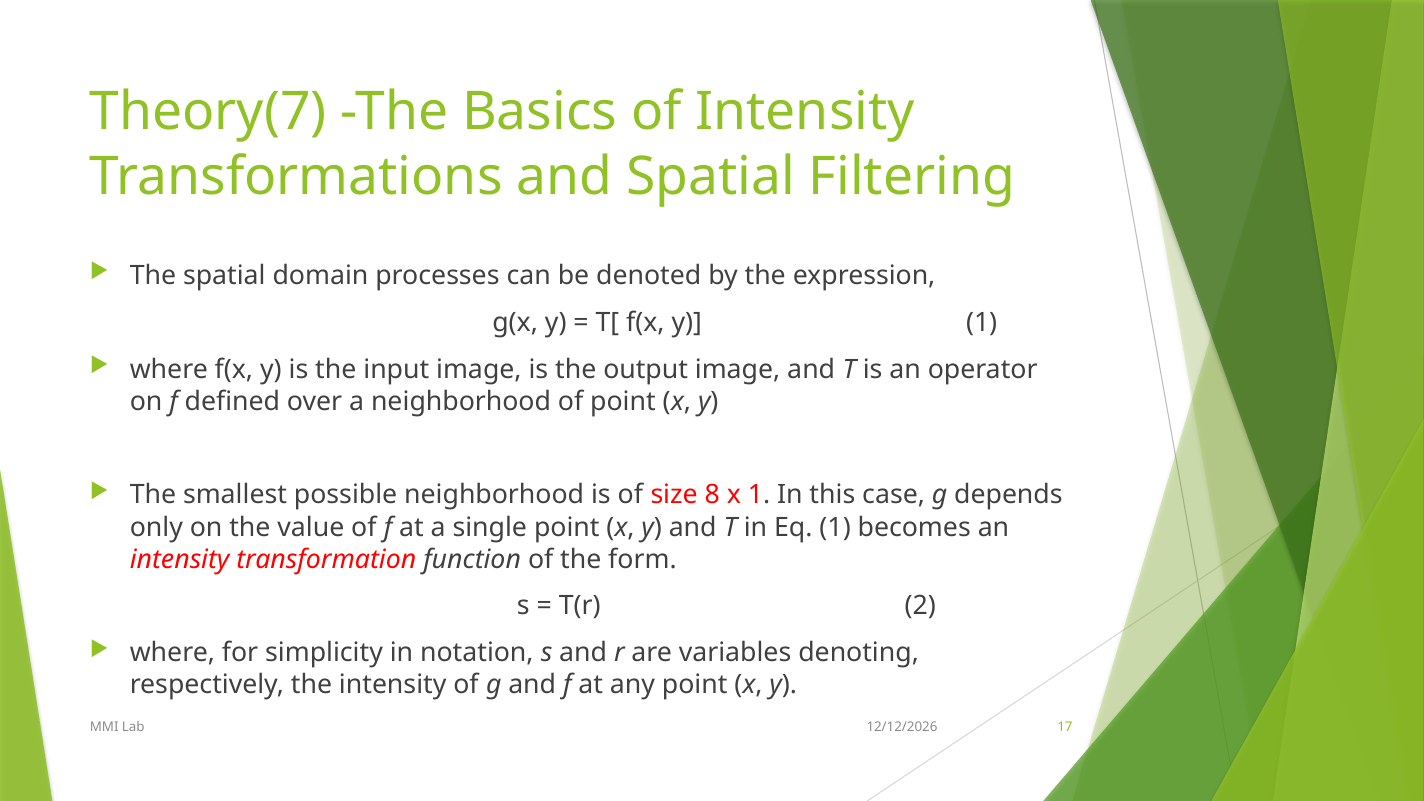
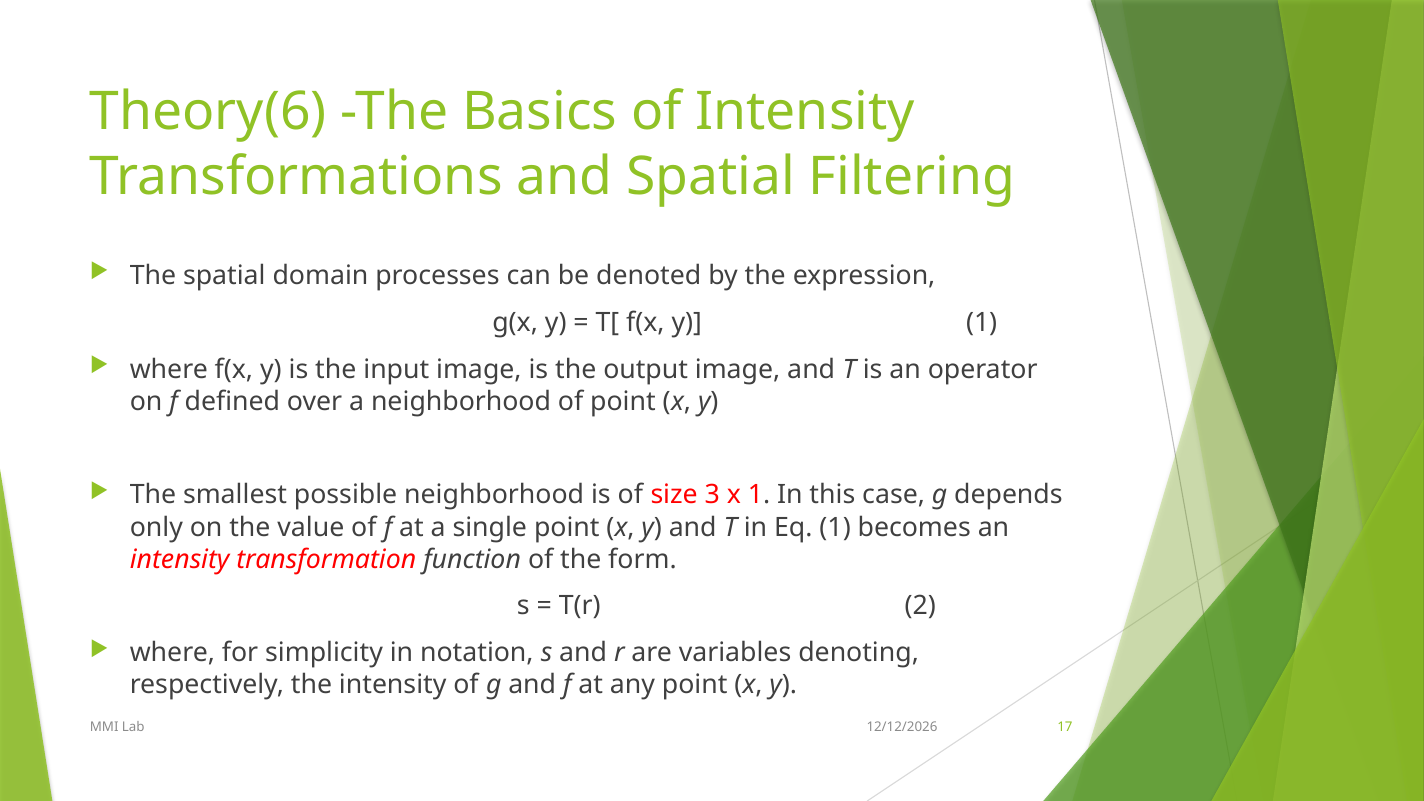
Theory(7: Theory(7 -> Theory(6
8: 8 -> 3
